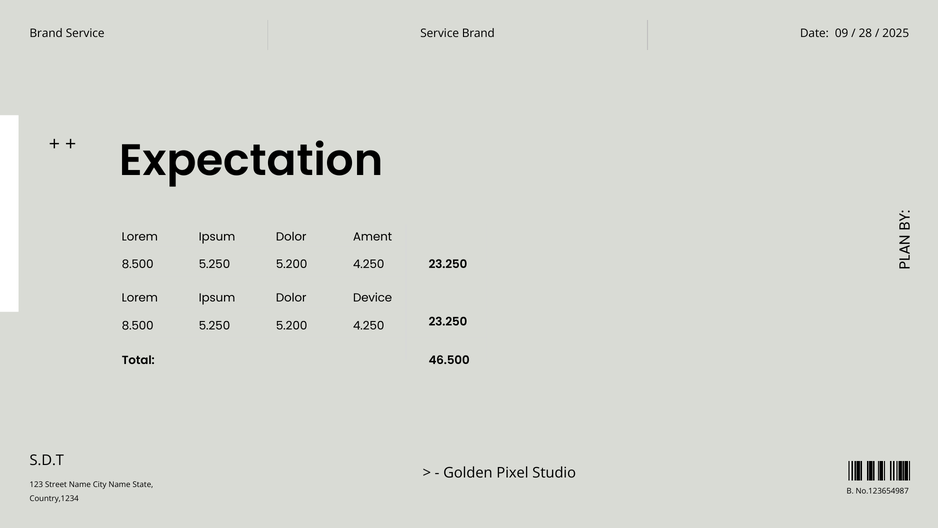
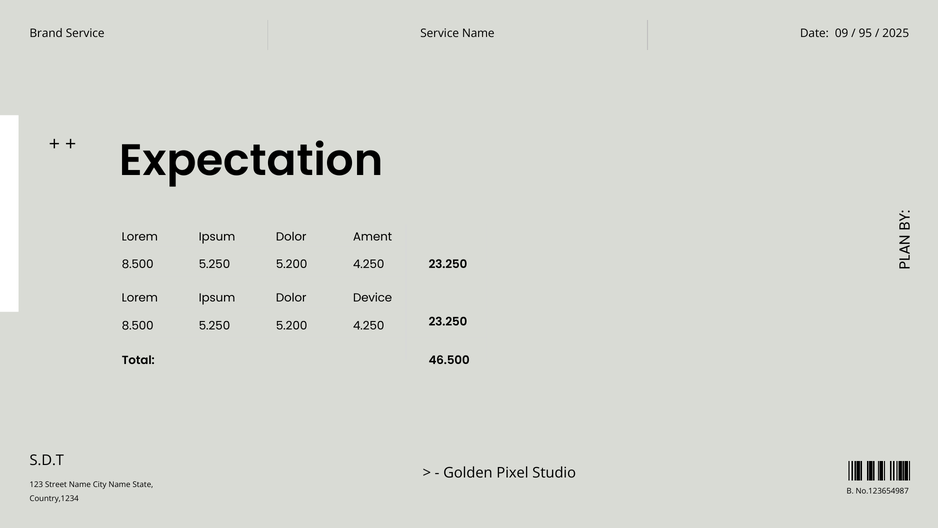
Service Brand: Brand -> Name
28: 28 -> 95
